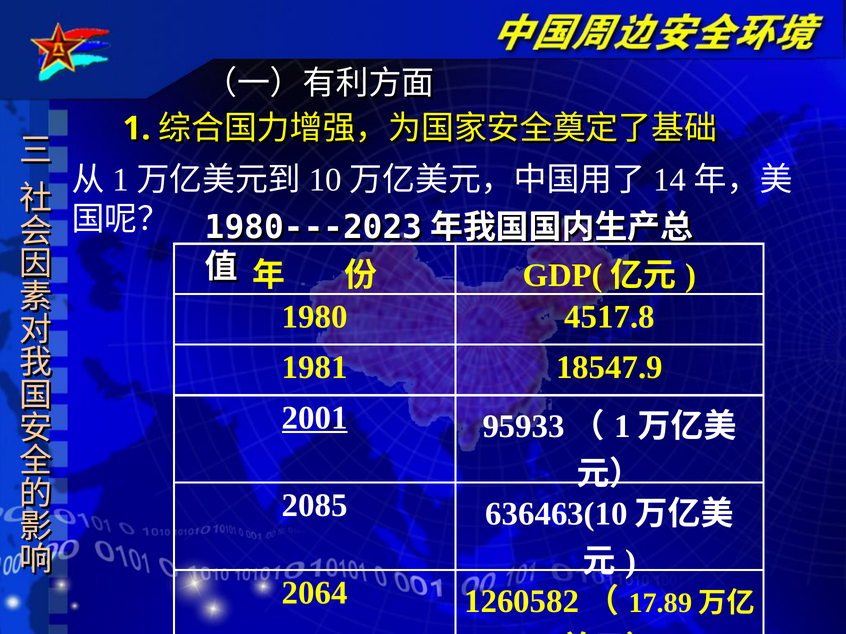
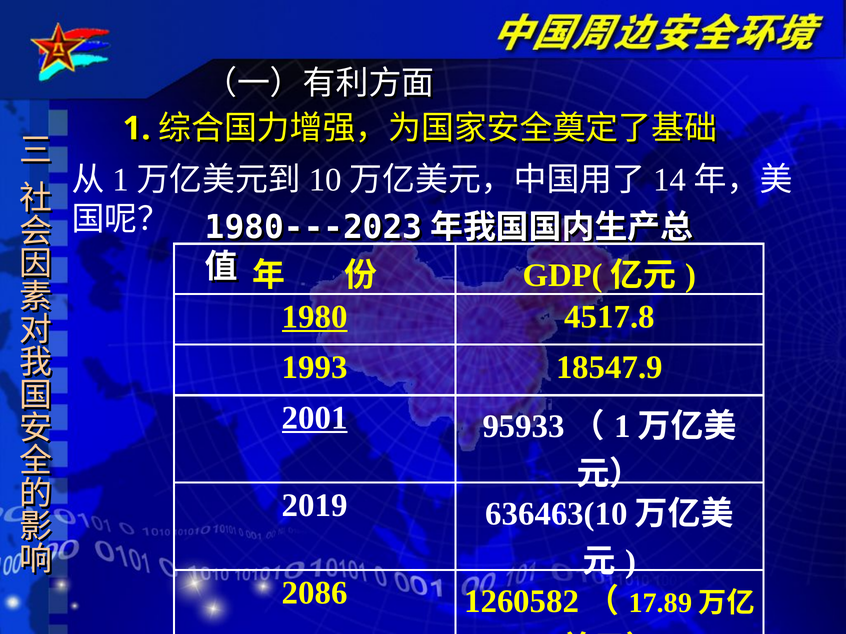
1980 underline: none -> present
1981: 1981 -> 1993
2085: 2085 -> 2019
2064: 2064 -> 2086
